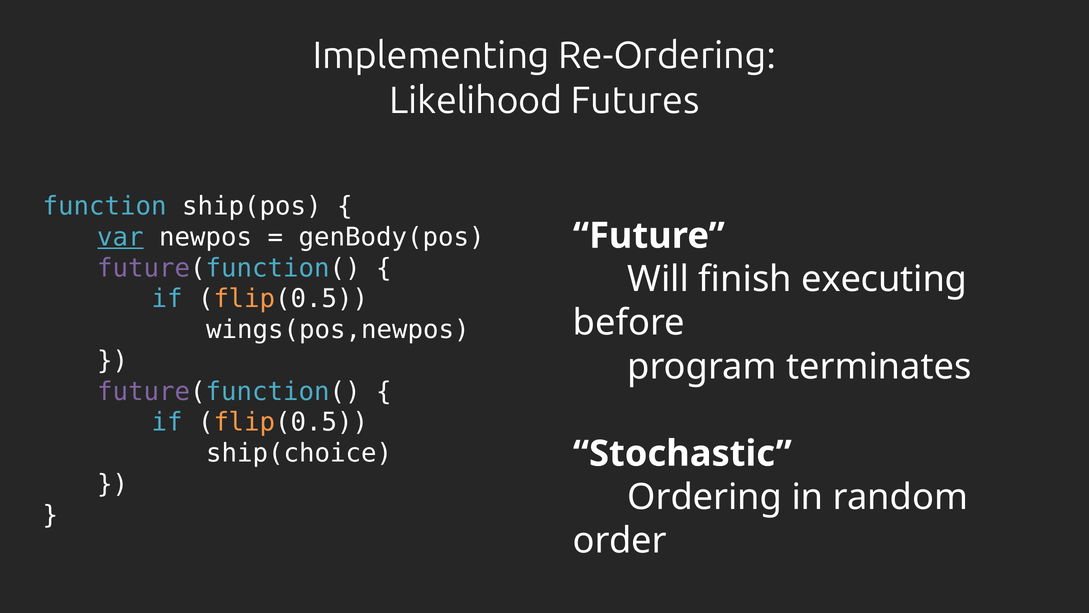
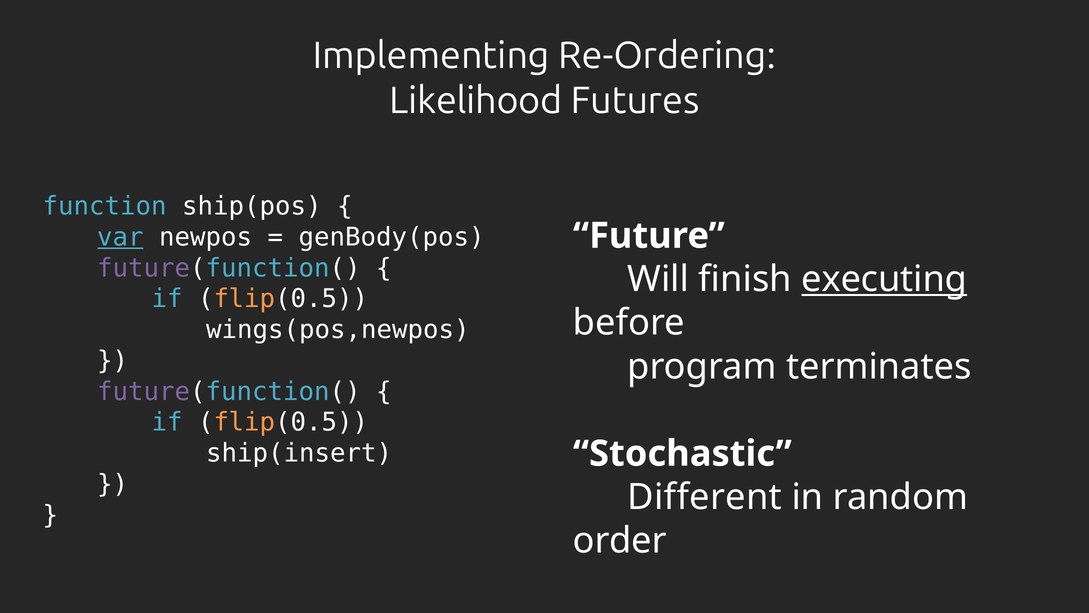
executing underline: none -> present
ship(choice: ship(choice -> ship(insert
Ordering: Ordering -> Different
